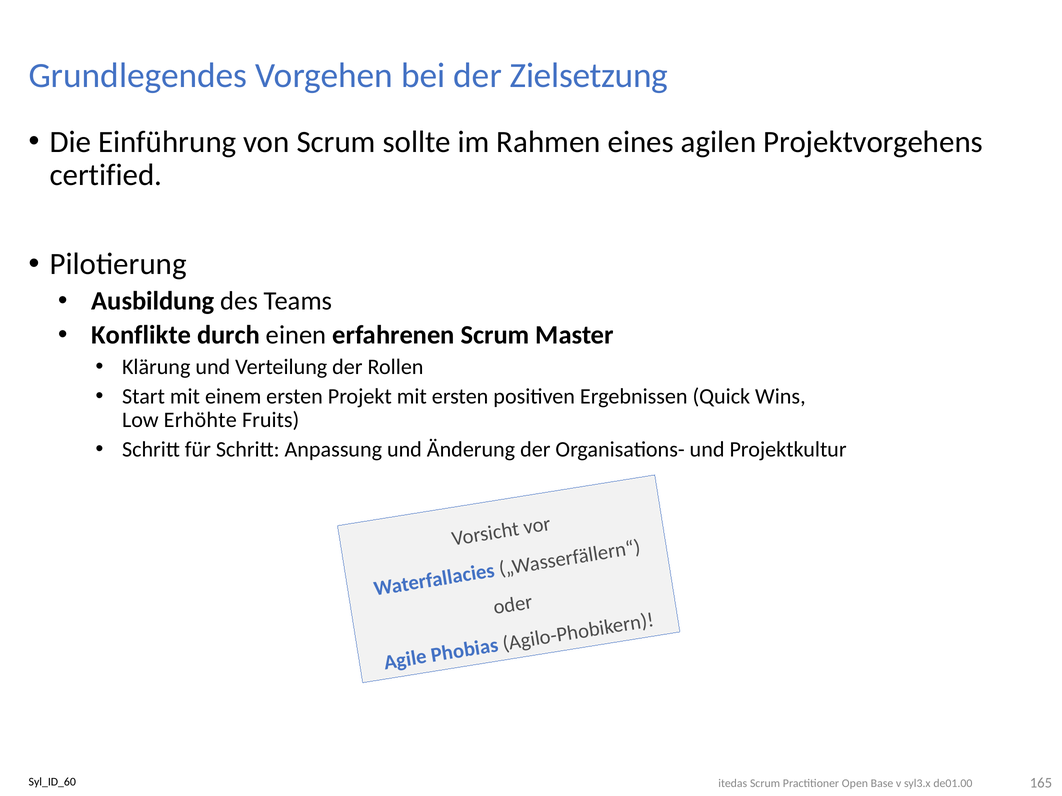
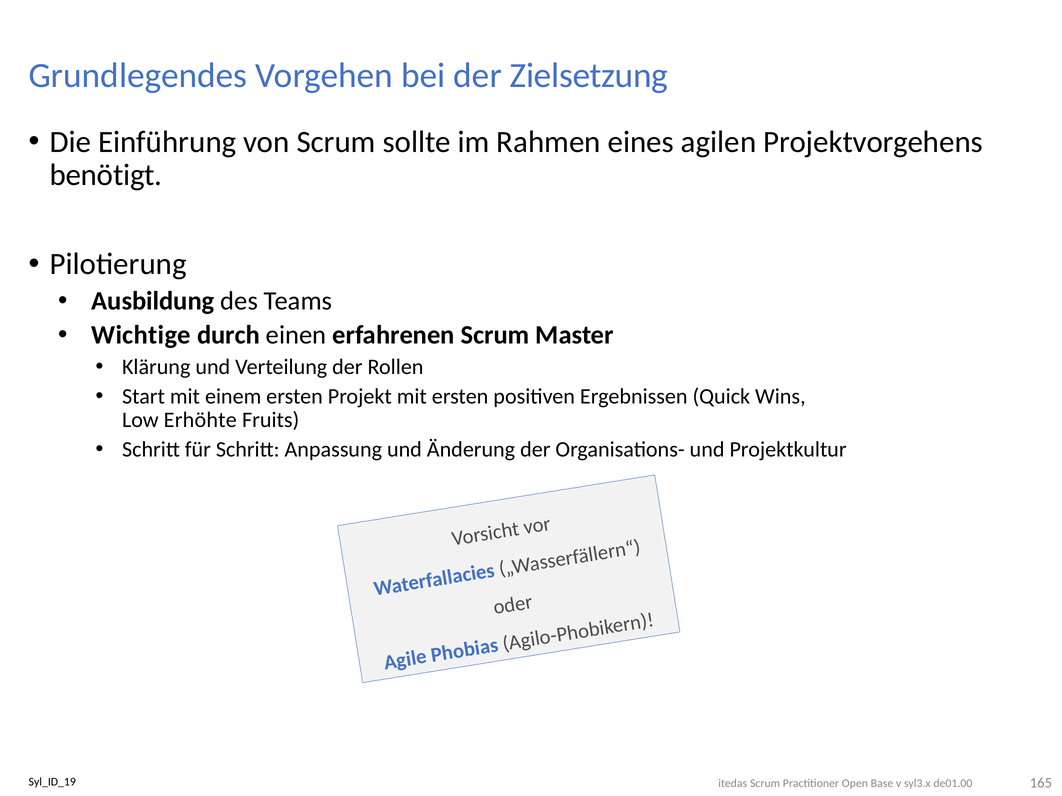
certified: certified -> benötigt
Konflikte: Konflikte -> Wichtige
Syl_ID_60: Syl_ID_60 -> Syl_ID_19
